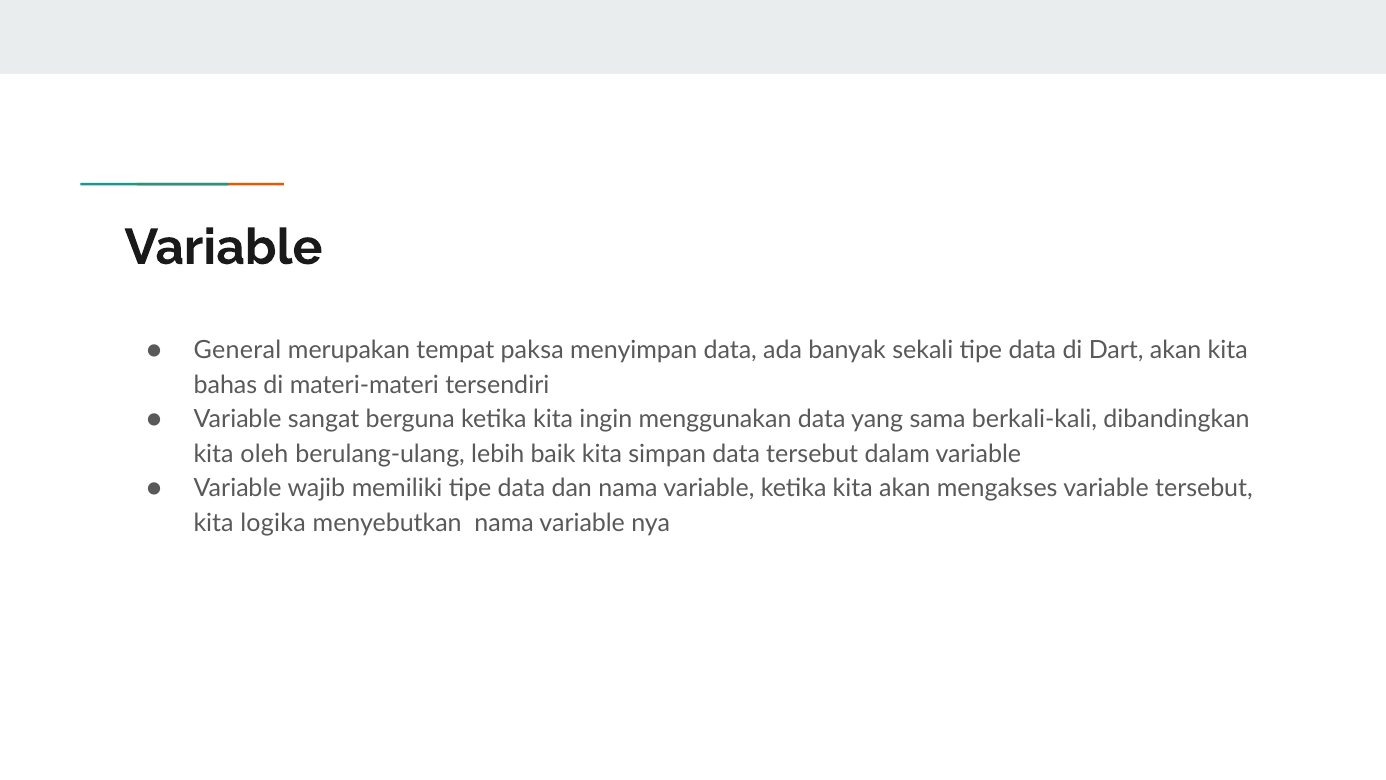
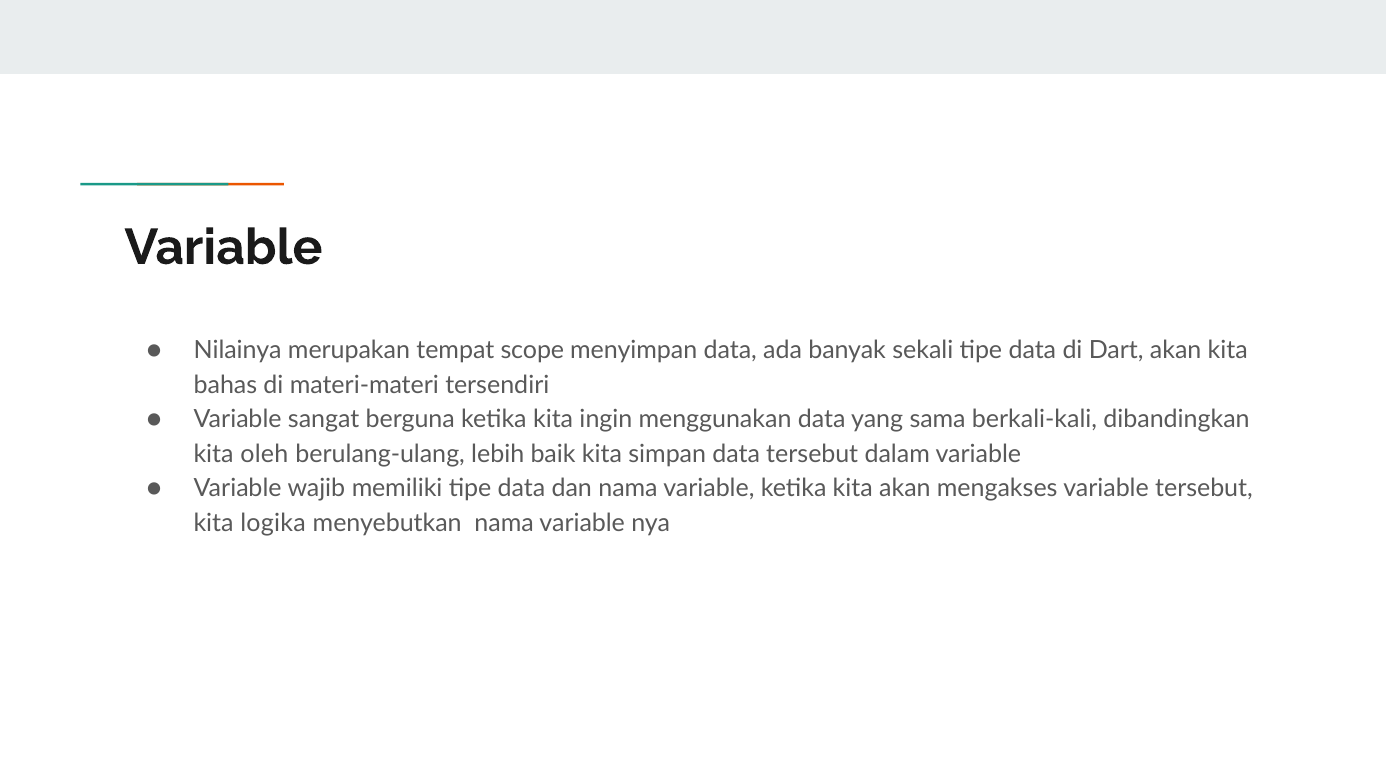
General: General -> Nilainya
paksa: paksa -> scope
